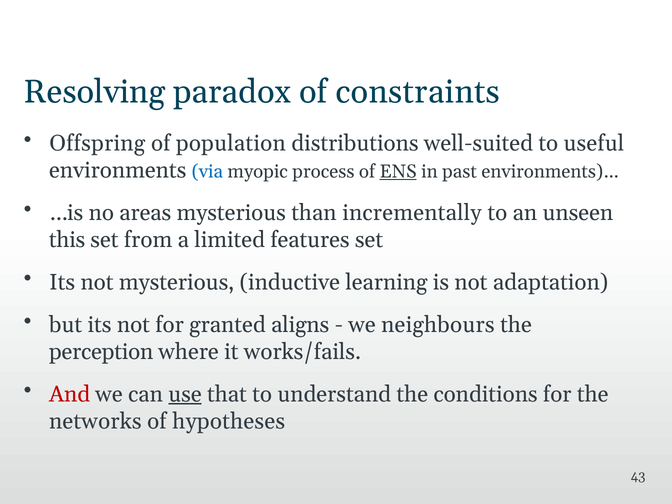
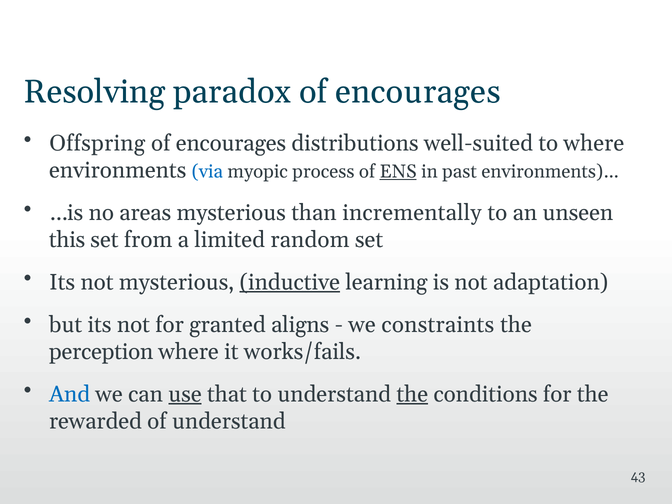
paradox of constraints: constraints -> encourages
population at (231, 143): population -> encourages
to useful: useful -> where
features: features -> random
inductive underline: none -> present
neighbours: neighbours -> constraints
And colour: red -> blue
the at (412, 394) underline: none -> present
networks: networks -> rewarded
of hypotheses: hypotheses -> understand
